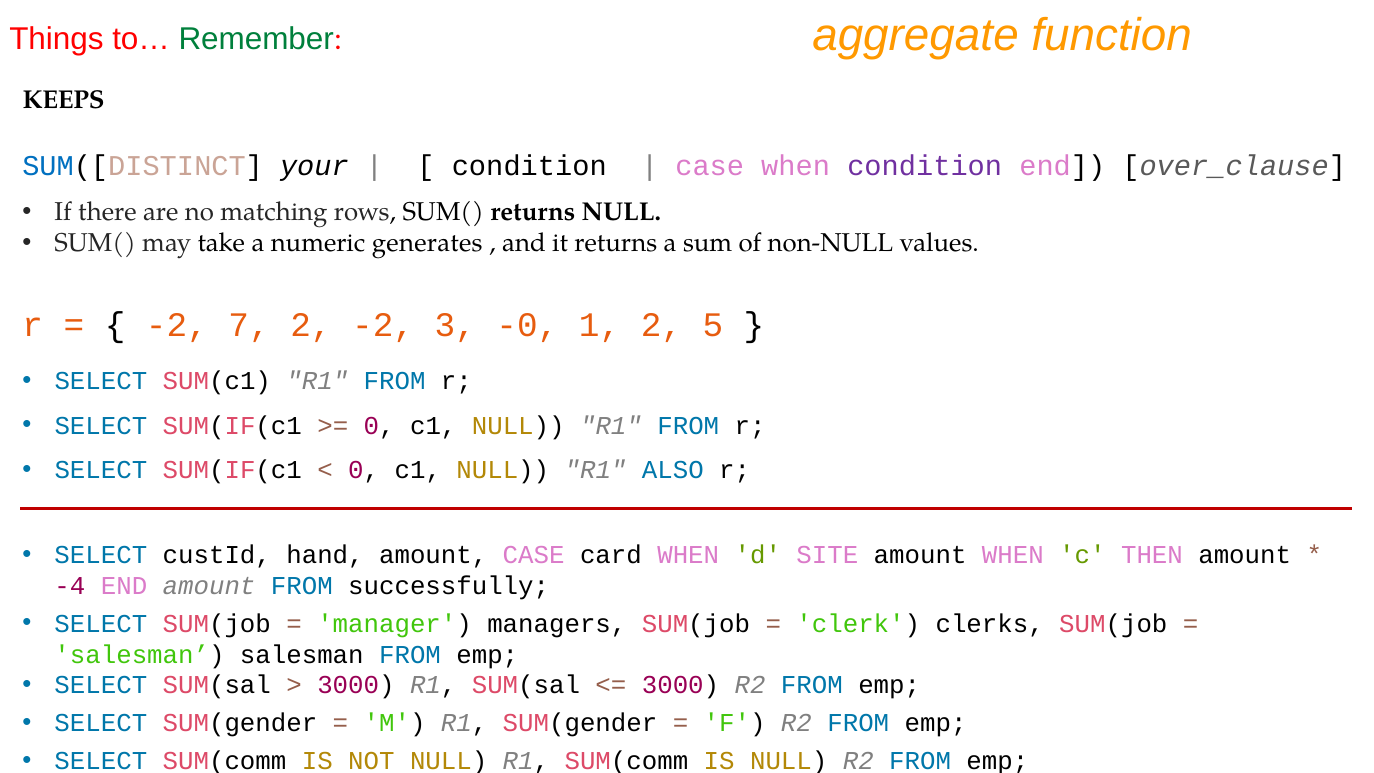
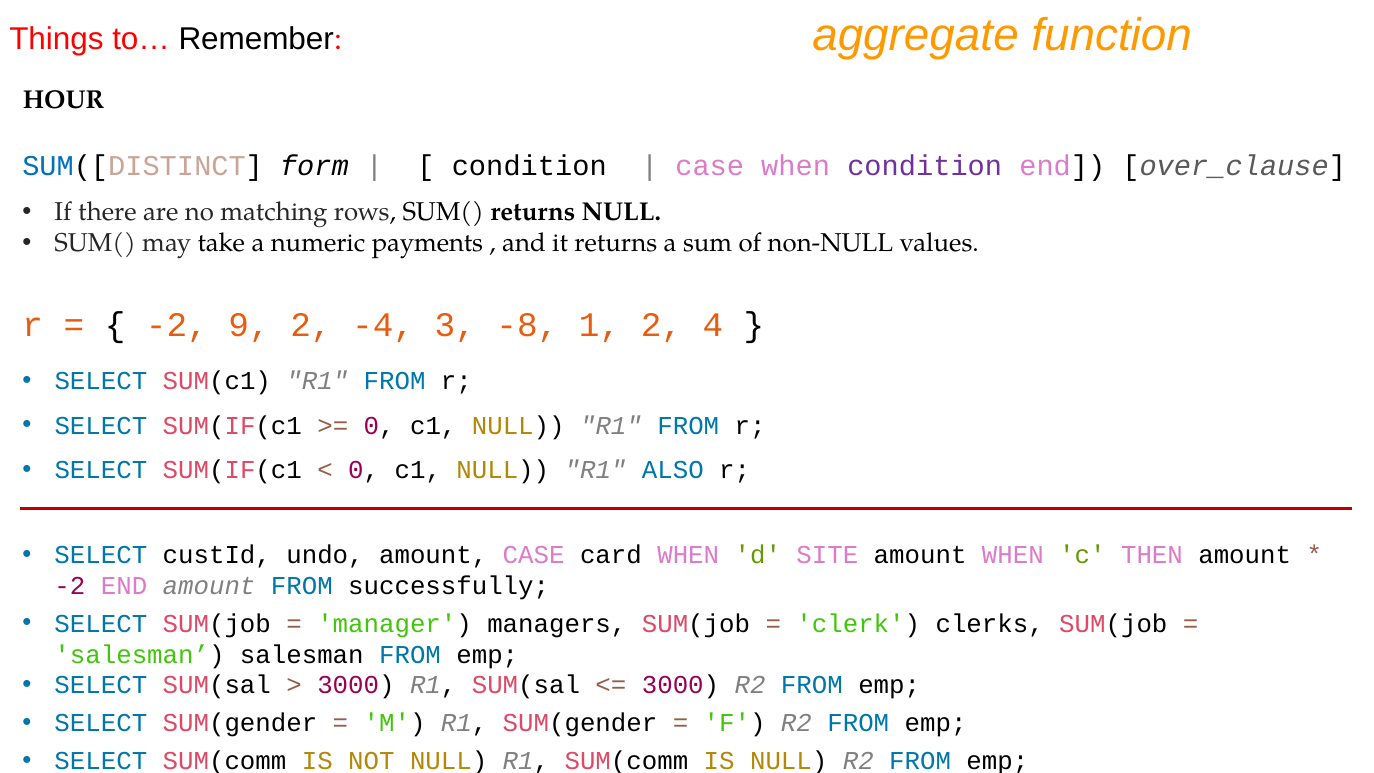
Remember colour: green -> black
KEEPS: KEEPS -> HOUR
your: your -> form
generates: generates -> payments
7: 7 -> 9
2 -2: -2 -> -4
-0: -0 -> -8
5: 5 -> 4
hand: hand -> undo
-4 at (70, 586): -4 -> -2
